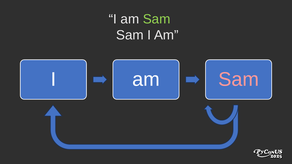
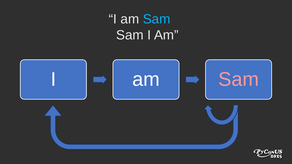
Sam at (157, 19) colour: light green -> light blue
